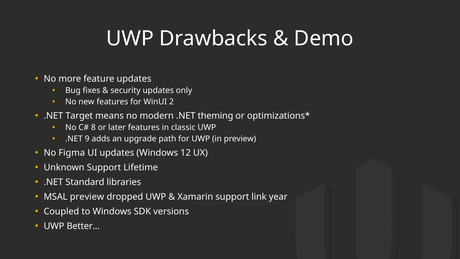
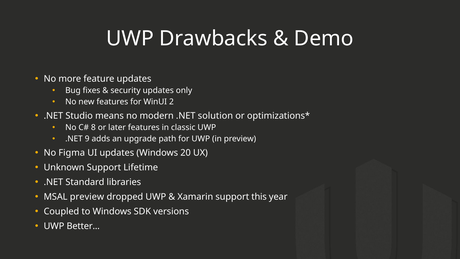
Target: Target -> Studio
theming: theming -> solution
12: 12 -> 20
link: link -> this
